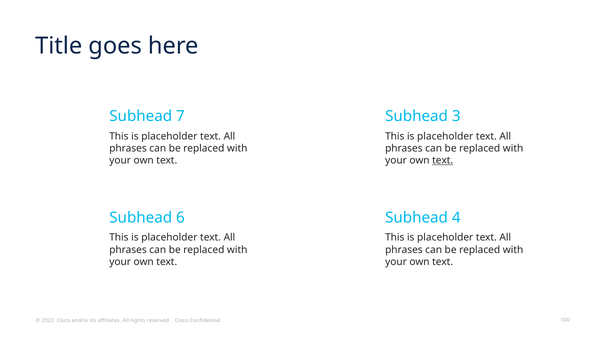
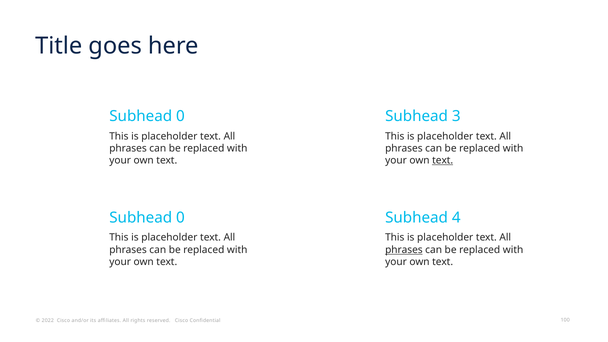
7 at (180, 116): 7 -> 0
6 at (180, 218): 6 -> 0
phrases at (404, 250) underline: none -> present
